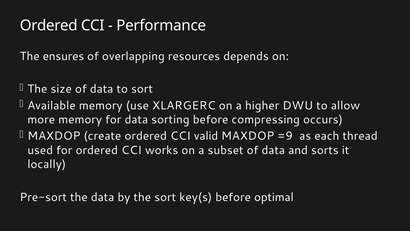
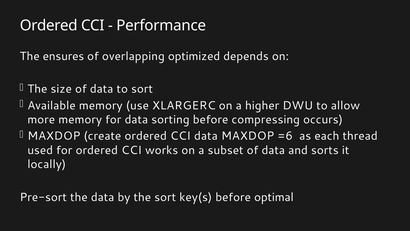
resources: resources -> optimized
CCI valid: valid -> data
=9: =9 -> =6
